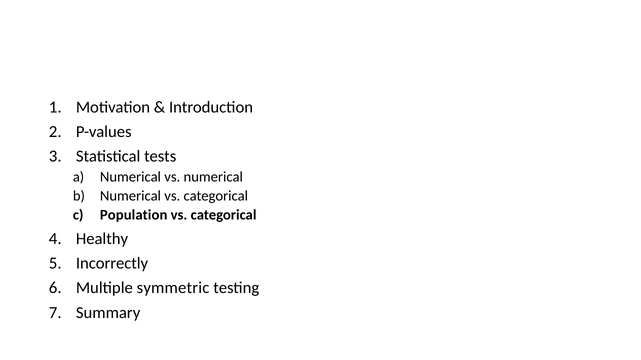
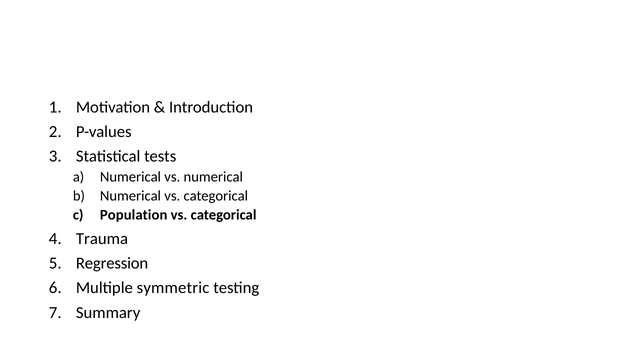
Healthy: Healthy -> Trauma
Incorrectly: Incorrectly -> Regression
